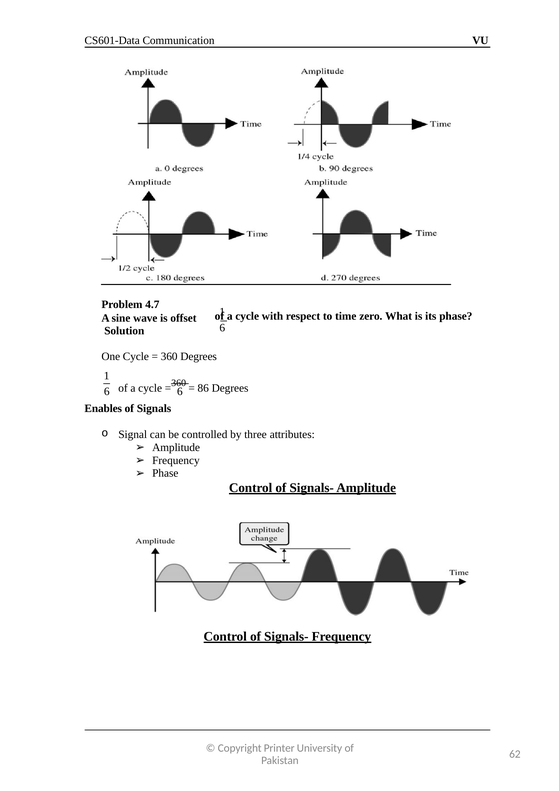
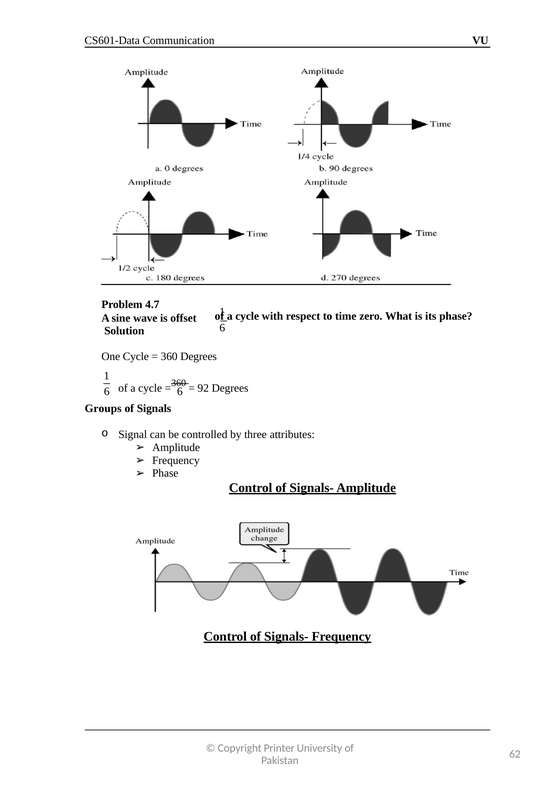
86: 86 -> 92
Enables: Enables -> Groups
